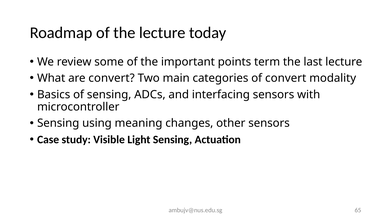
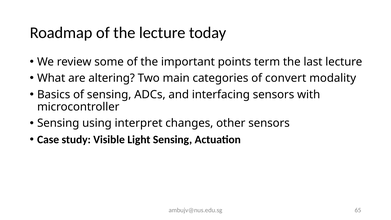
are convert: convert -> altering
meaning: meaning -> interpret
